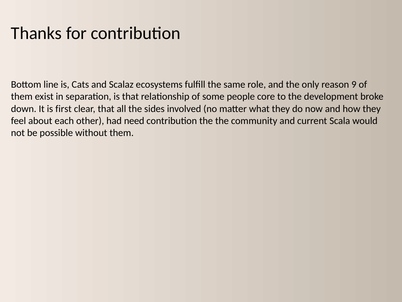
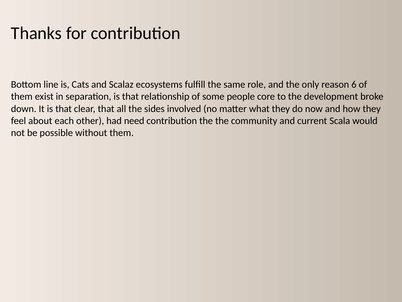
9: 9 -> 6
It is first: first -> that
